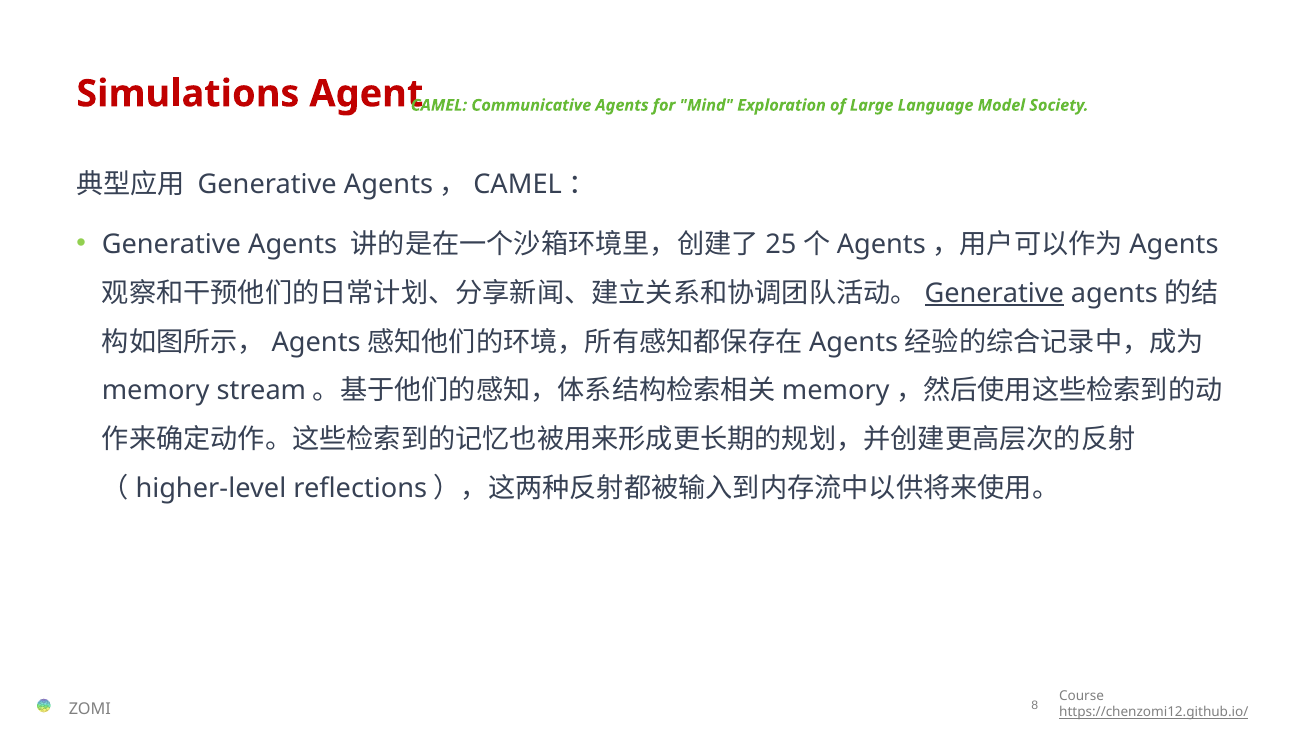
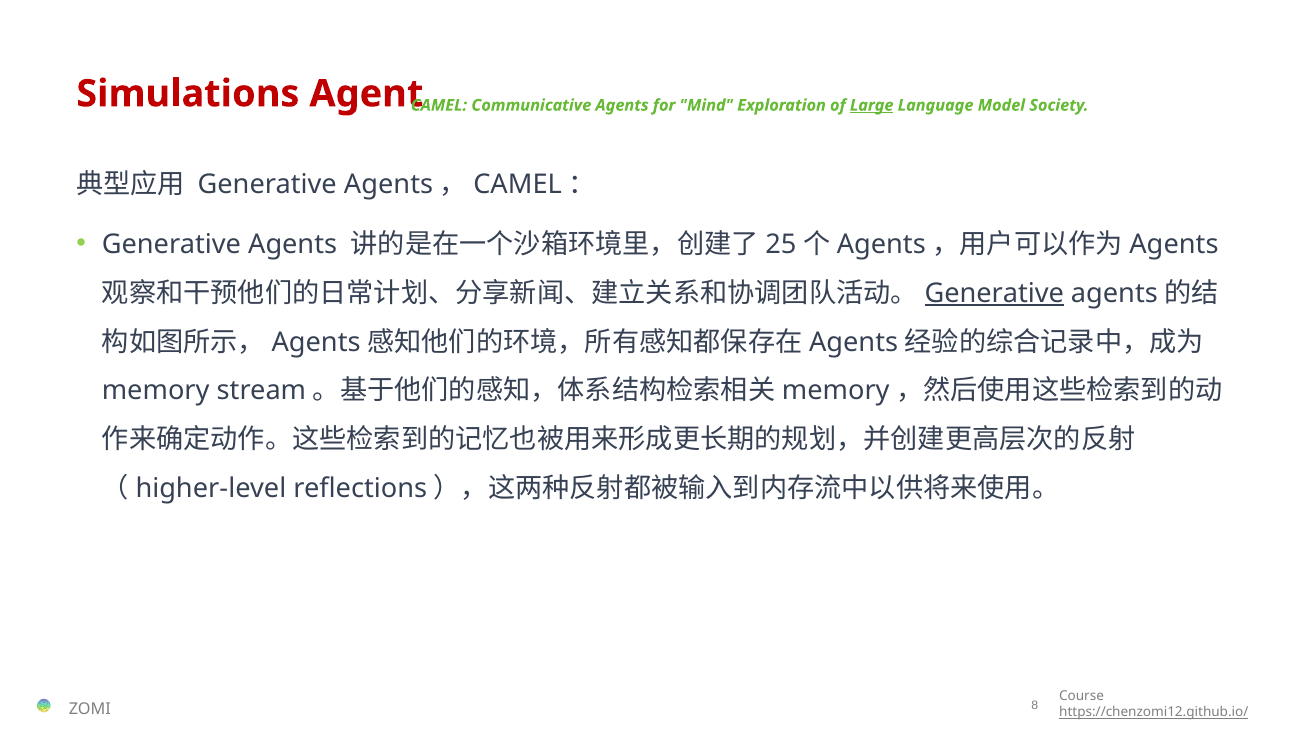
Large underline: none -> present
